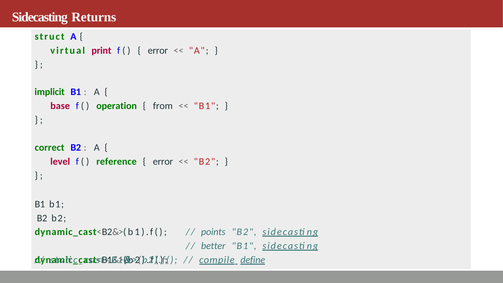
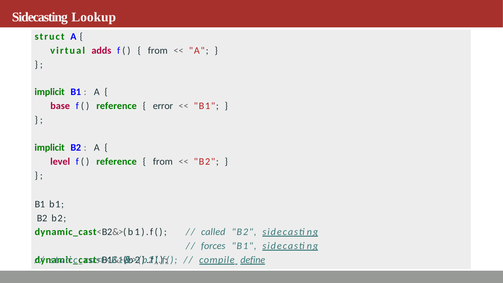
Returns: Returns -> Lookup
print: print -> adds
error at (158, 50): error -> from
operation at (117, 106): operation -> reference
from: from -> error
correct at (50, 148): correct -> implicit
error at (163, 161): error -> from
points: points -> called
better: better -> forces
